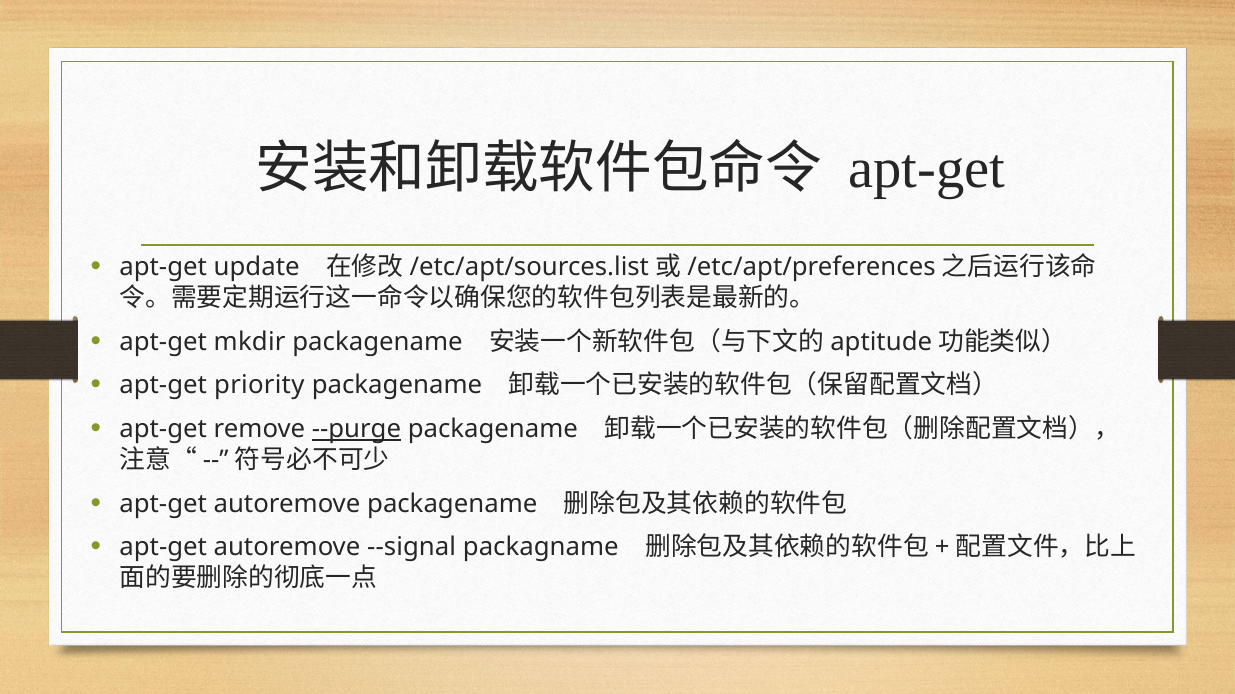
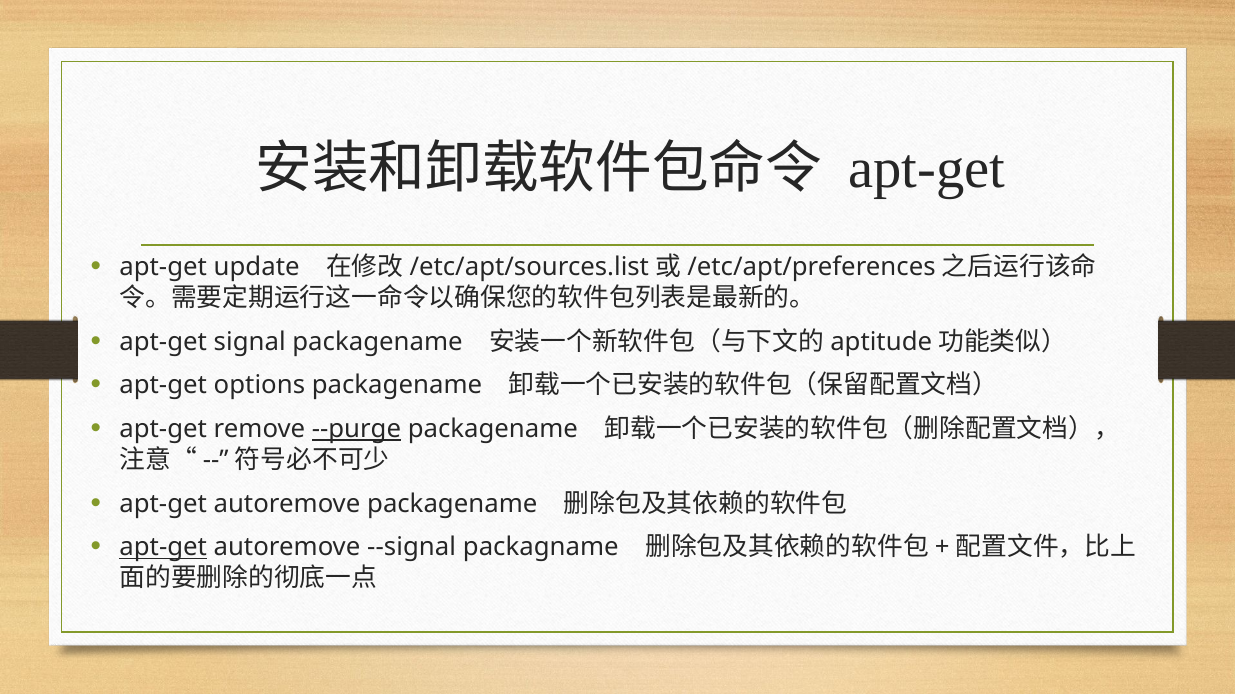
mkdir: mkdir -> signal
priority: priority -> options
apt-get at (163, 548) underline: none -> present
